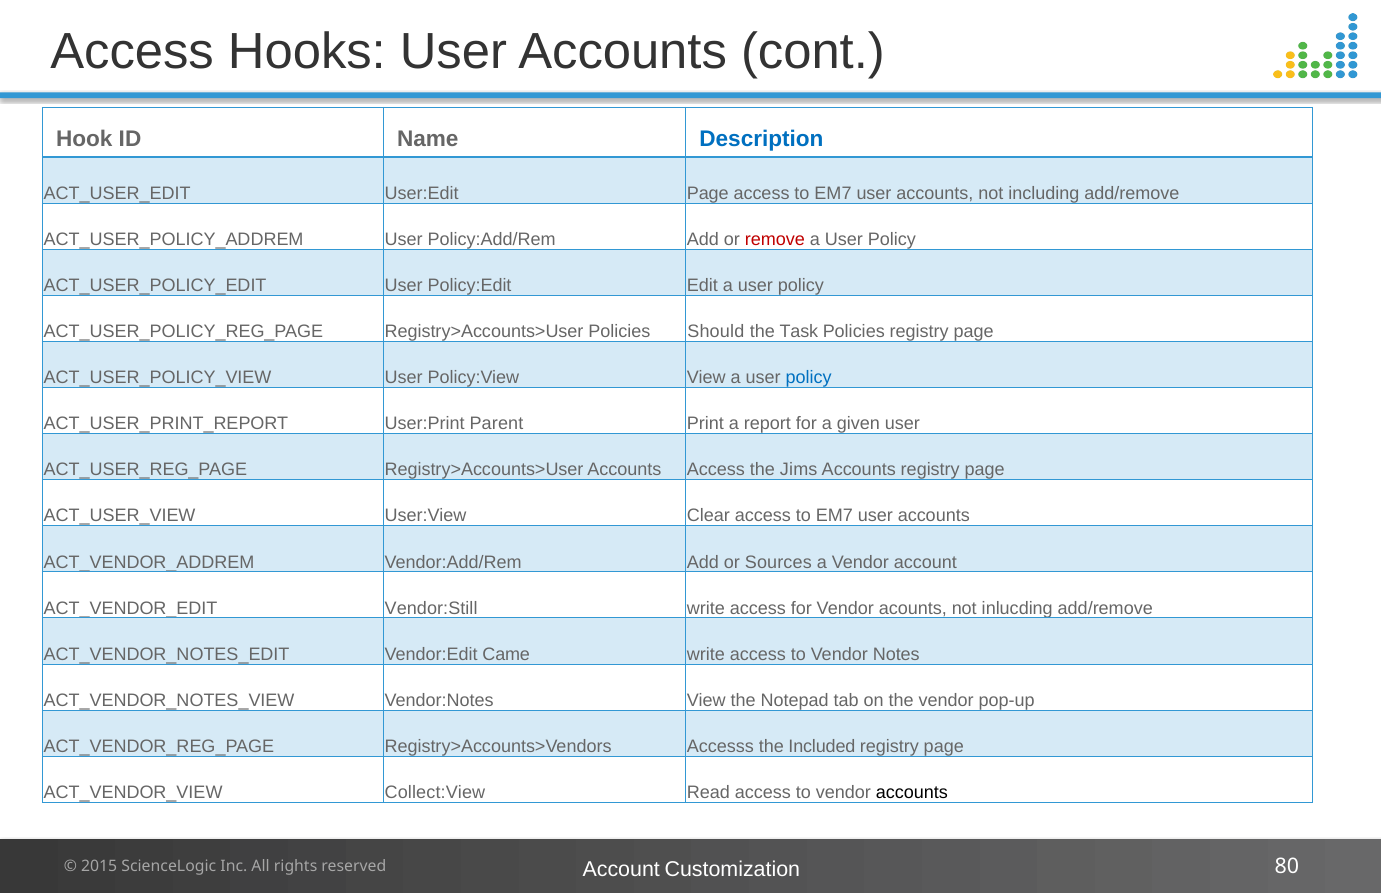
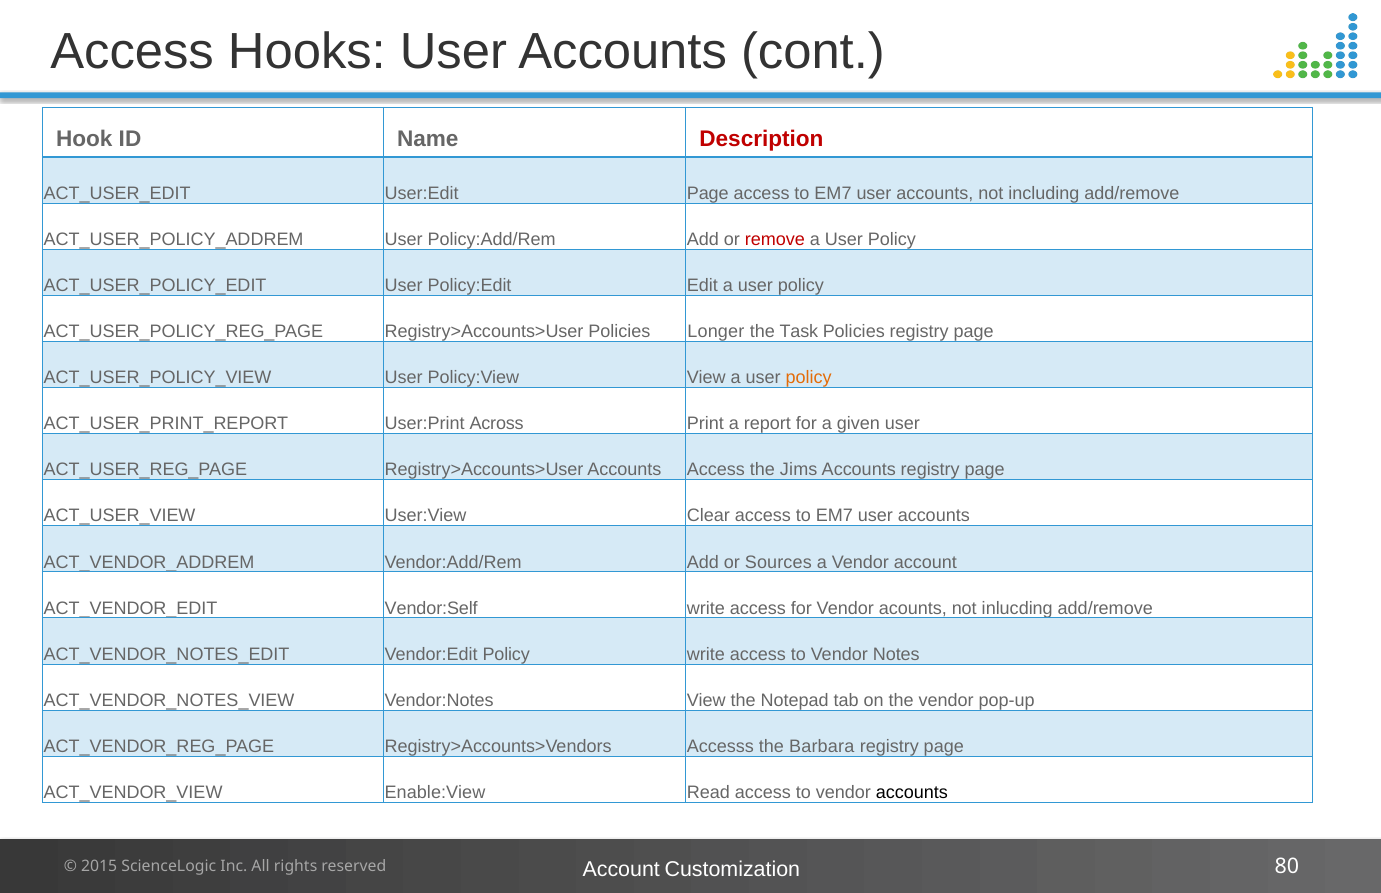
Description colour: blue -> red
Should: Should -> Longer
policy at (809, 378) colour: blue -> orange
Parent: Parent -> Across
Vendor:Still: Vendor:Still -> Vendor:Self
Vendor:Edit Came: Came -> Policy
Included: Included -> Barbara
Collect:View: Collect:View -> Enable:View
